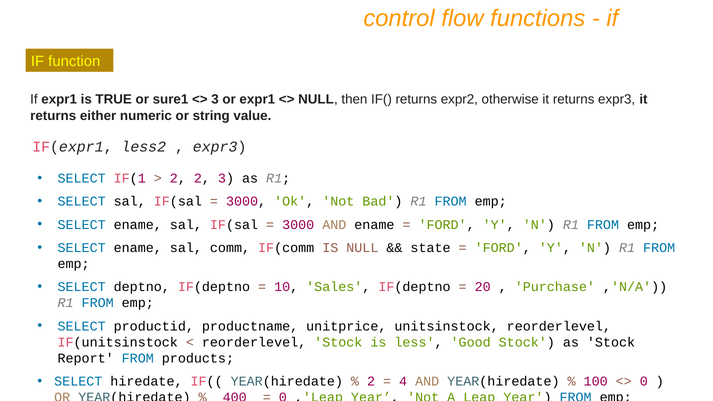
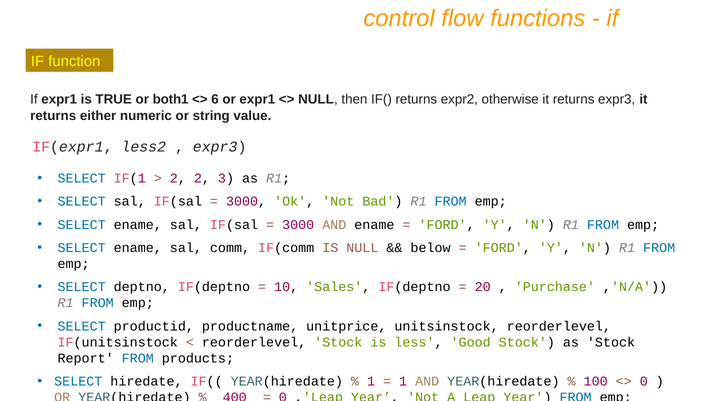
sure1: sure1 -> both1
3 at (215, 100): 3 -> 6
state: state -> below
2 at (371, 382): 2 -> 1
4 at (403, 382): 4 -> 1
